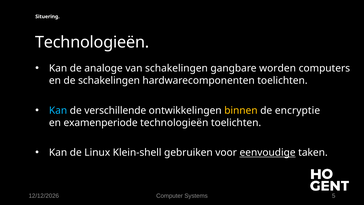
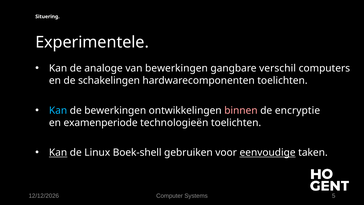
Technologieën at (92, 42): Technologieën -> Experimentele
van schakelingen: schakelingen -> bewerkingen
worden: worden -> verschil
de verschillende: verschillende -> bewerkingen
binnen colour: yellow -> pink
Kan at (58, 152) underline: none -> present
Klein-shell: Klein-shell -> Boek-shell
